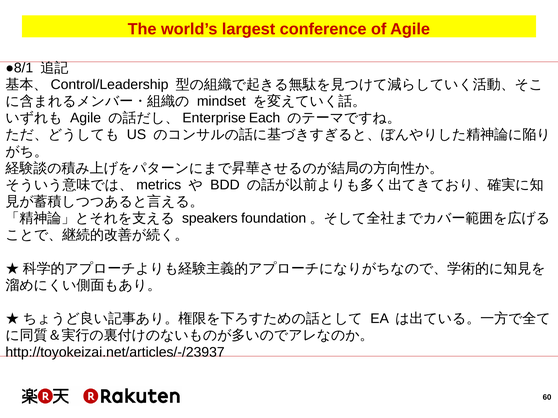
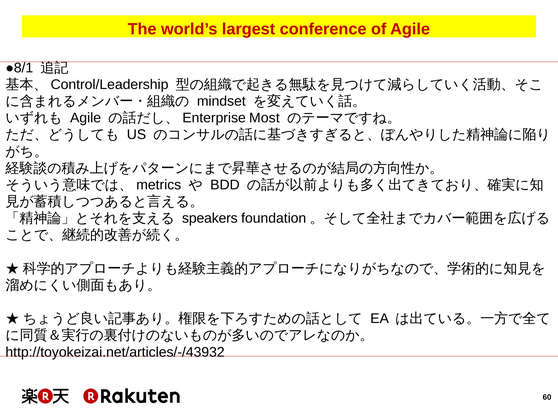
Each: Each -> Most
http://toyokeizai.net/articles/-/23937: http://toyokeizai.net/articles/-/23937 -> http://toyokeizai.net/articles/-/43932
